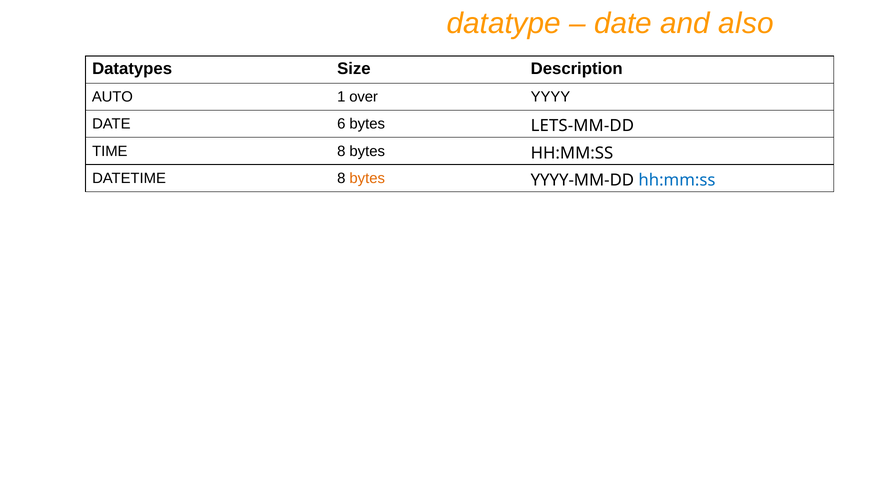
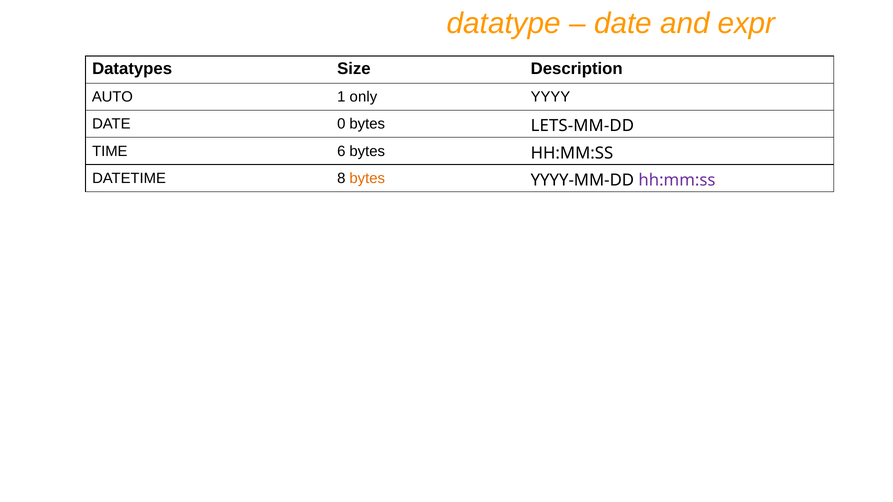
also: also -> expr
over: over -> only
6: 6 -> 0
TIME 8: 8 -> 6
hh:mm:ss at (677, 180) colour: blue -> purple
